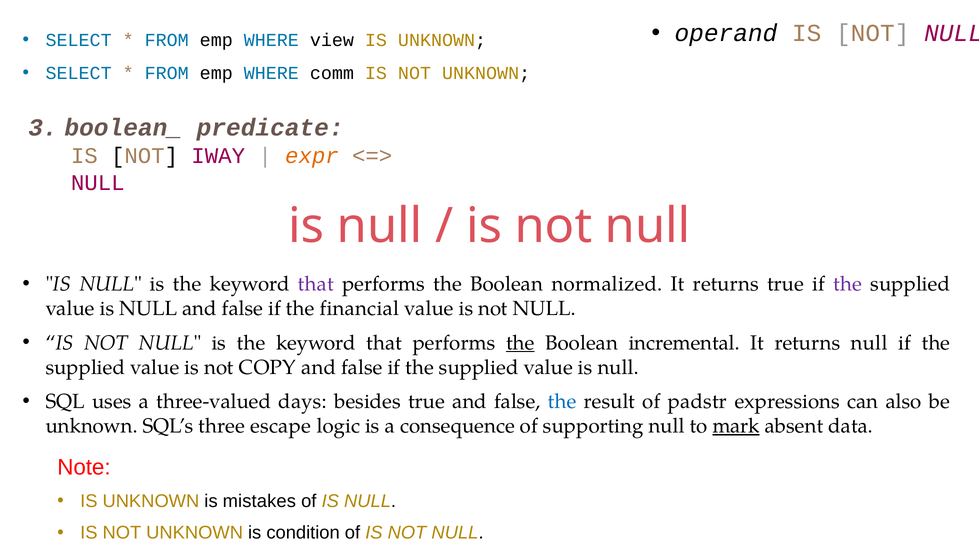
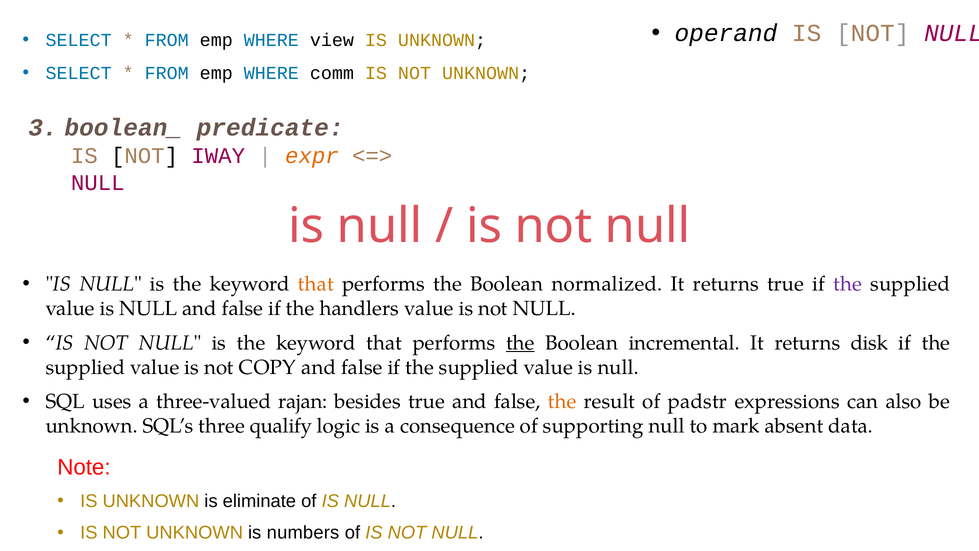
that at (316, 284) colour: purple -> orange
financial: financial -> handlers
returns null: null -> disk
days: days -> rajan
the at (562, 401) colour: blue -> orange
escape: escape -> qualify
mark underline: present -> none
mistakes: mistakes -> eliminate
condition: condition -> numbers
